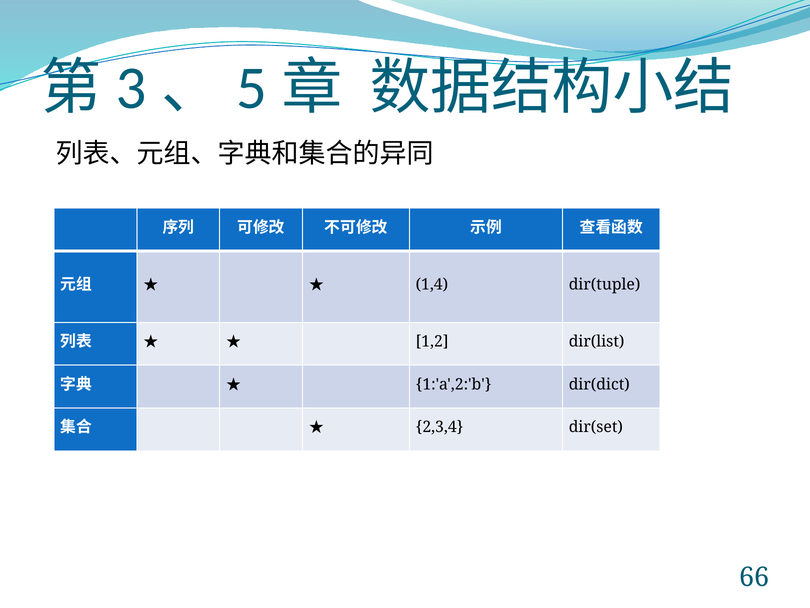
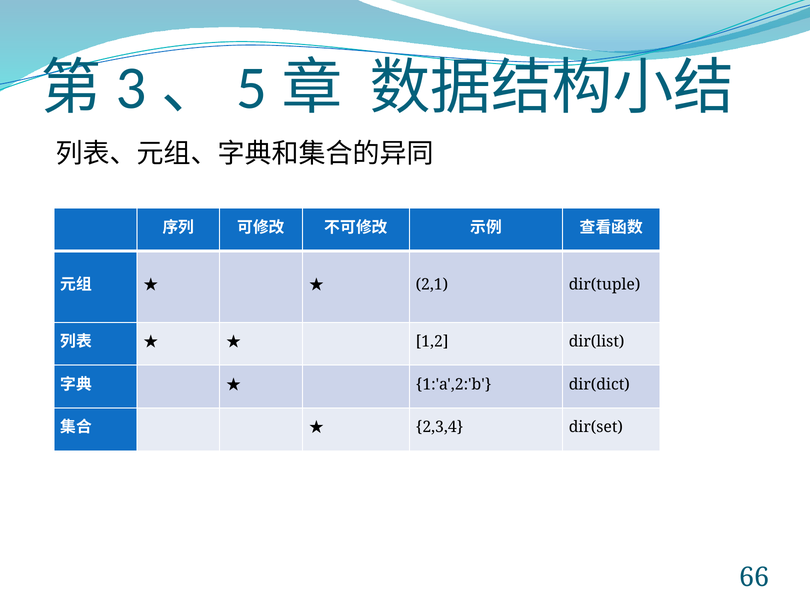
1,4: 1,4 -> 2,1
